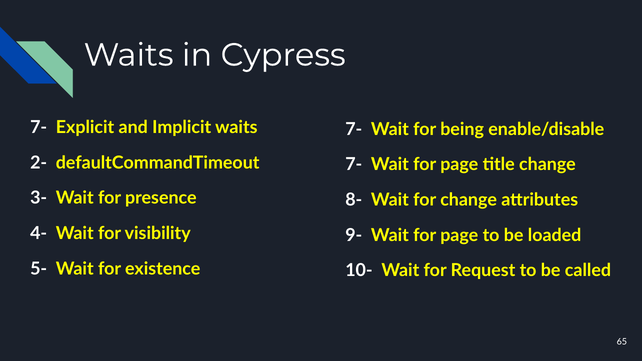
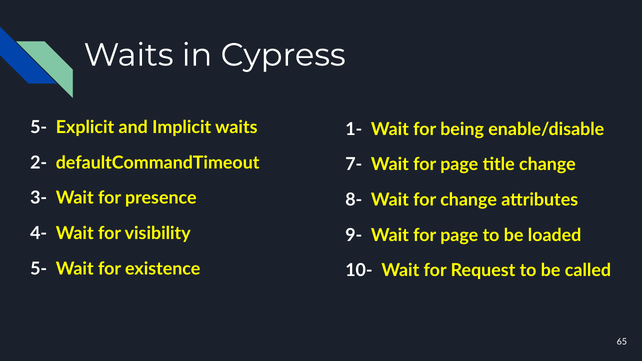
7- at (39, 127): 7- -> 5-
7- at (354, 129): 7- -> 1-
